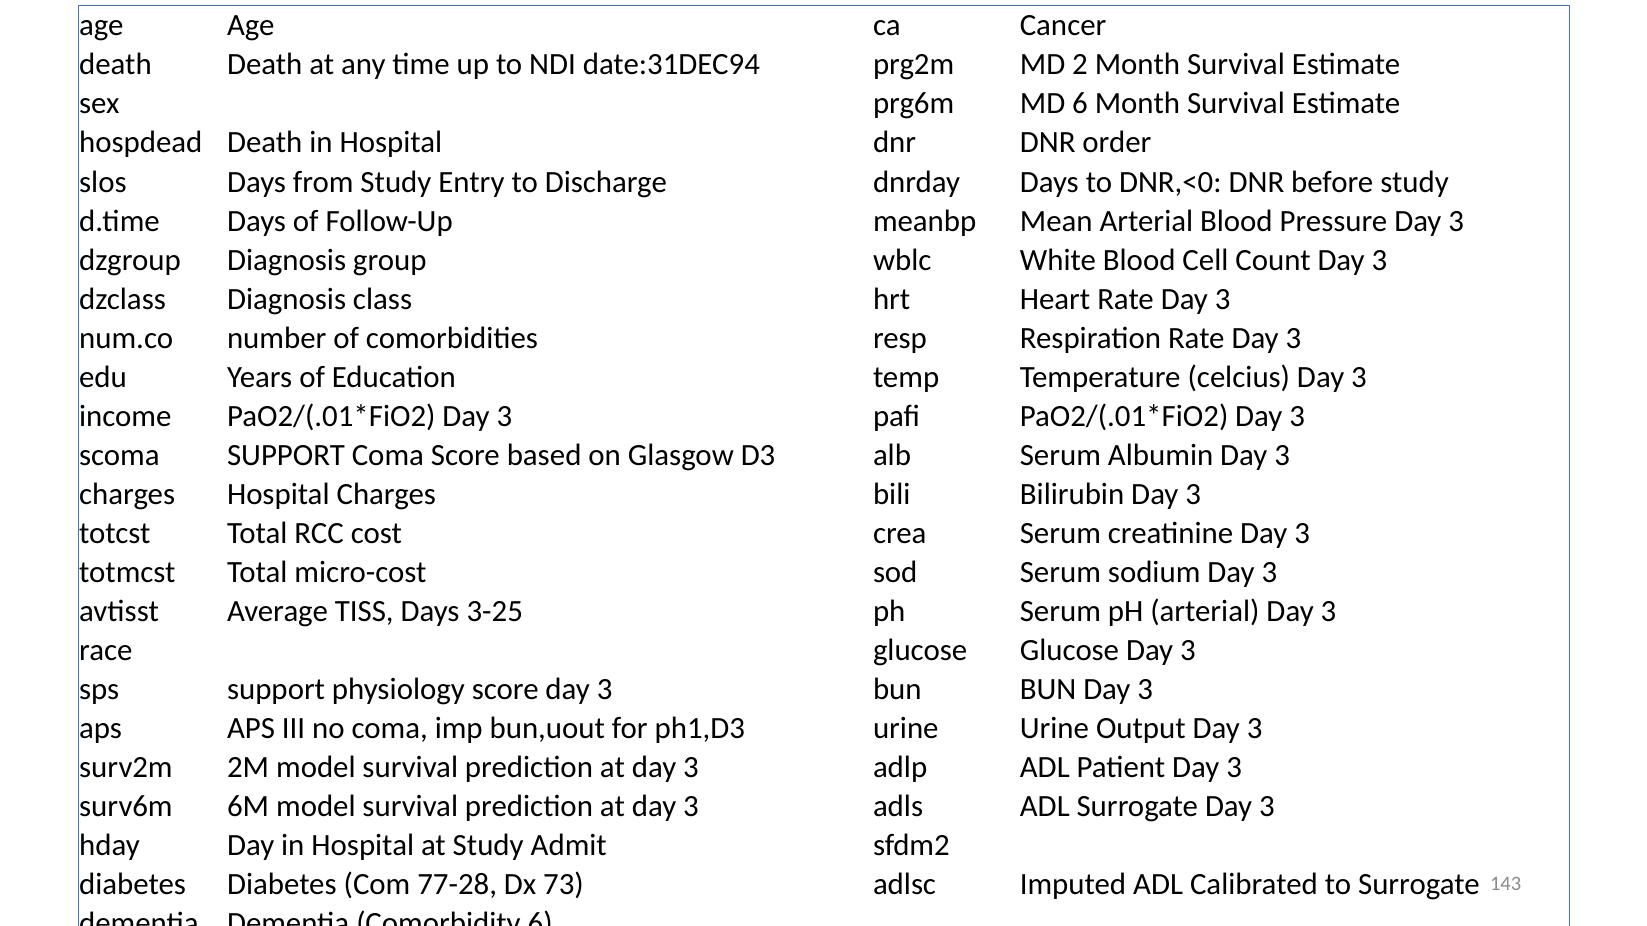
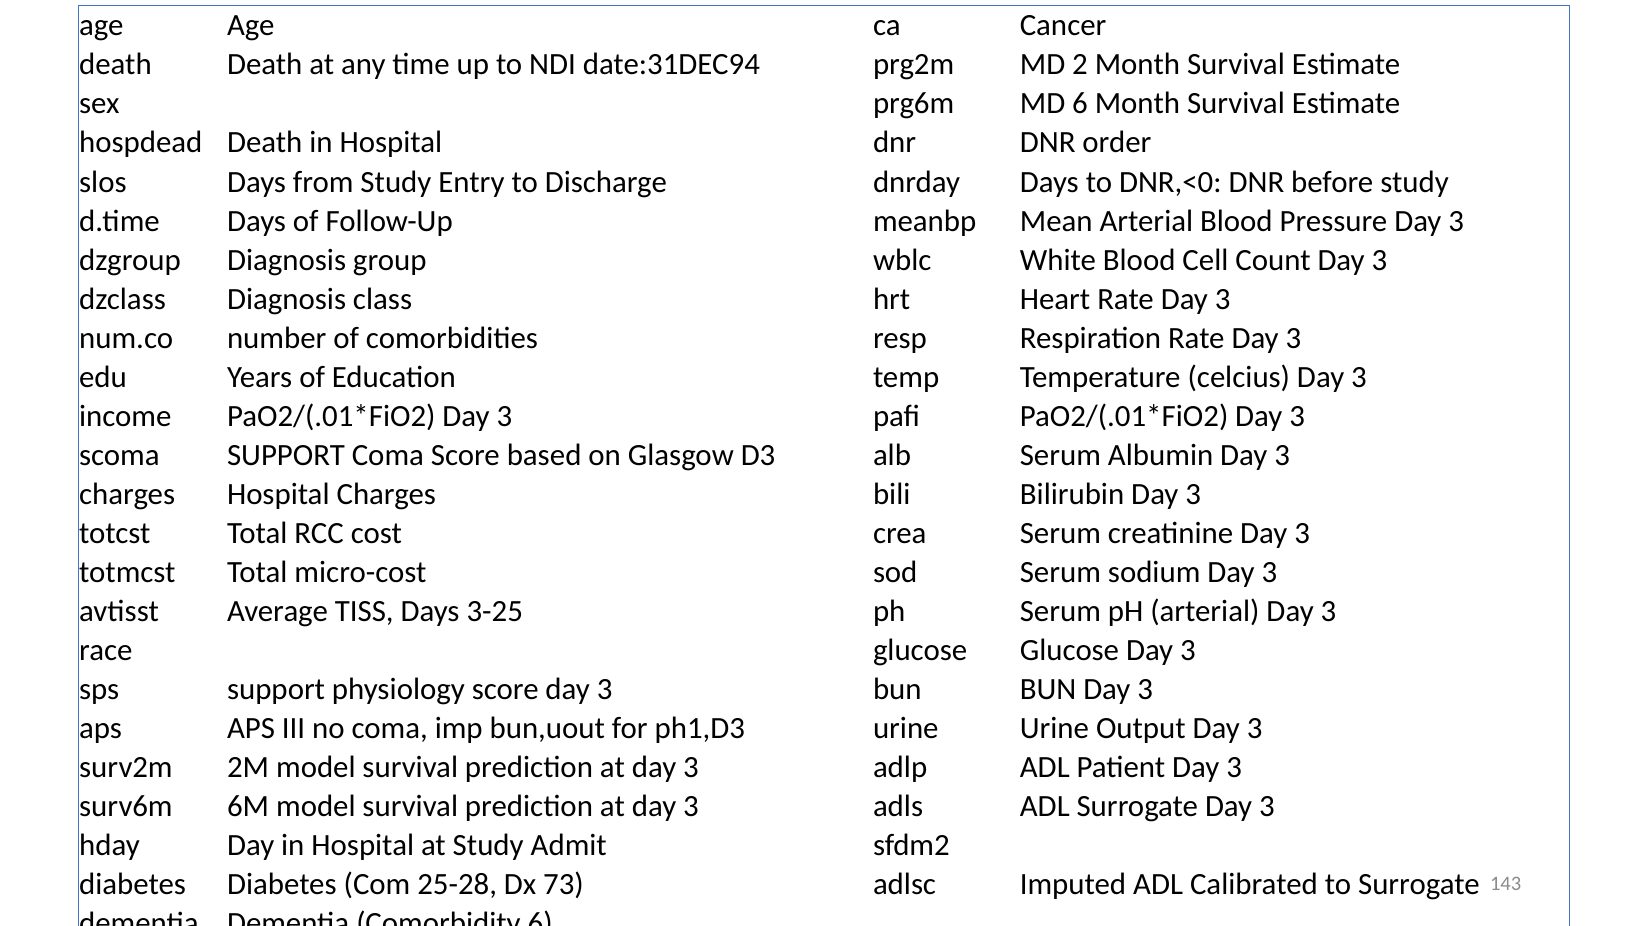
77-28: 77-28 -> 25-28
